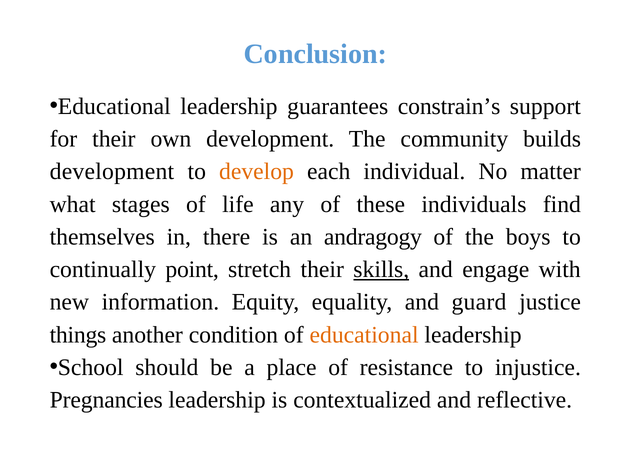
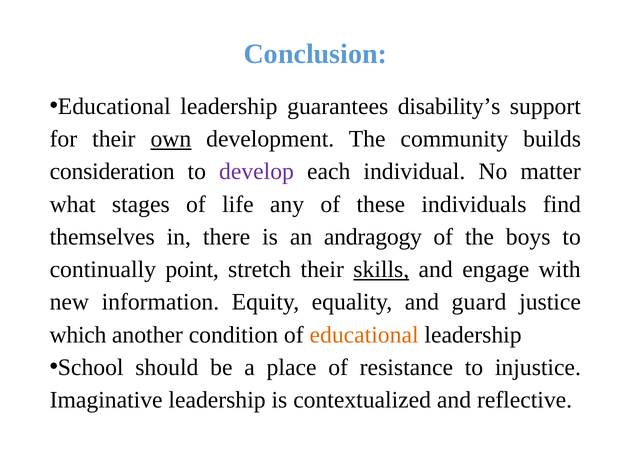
constrain’s: constrain’s -> disability’s
own underline: none -> present
development at (112, 172): development -> consideration
develop colour: orange -> purple
things: things -> which
Pregnancies: Pregnancies -> Imaginative
